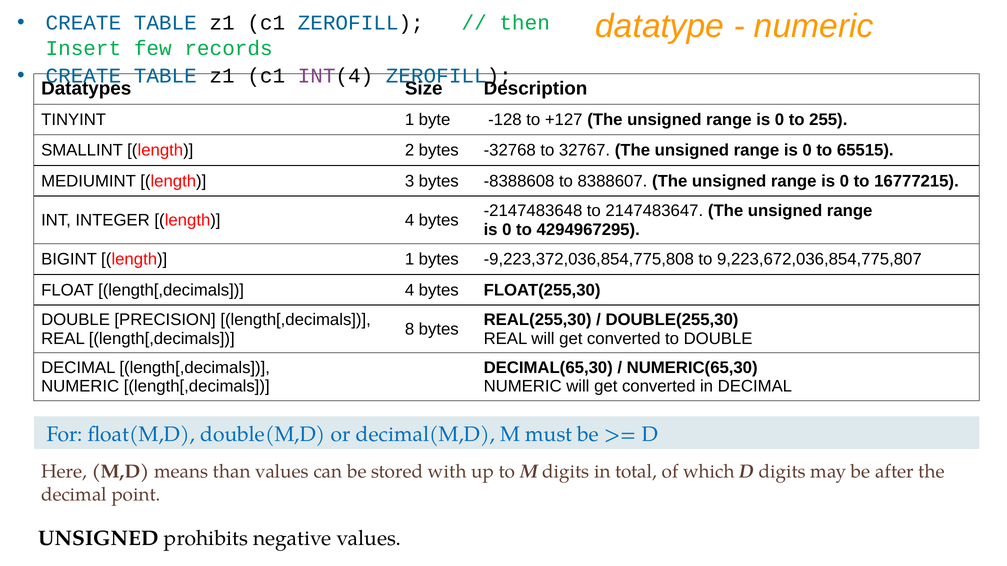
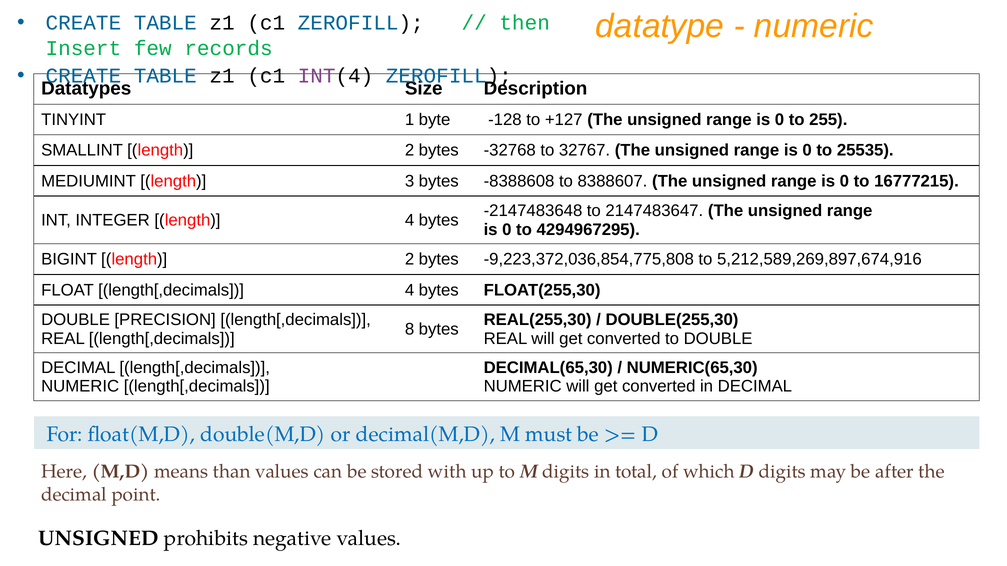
65515: 65515 -> 25535
BIGINT length 1: 1 -> 2
9,223,672,036,854,775,807: 9,223,672,036,854,775,807 -> 5,212,589,269,897,674,916
